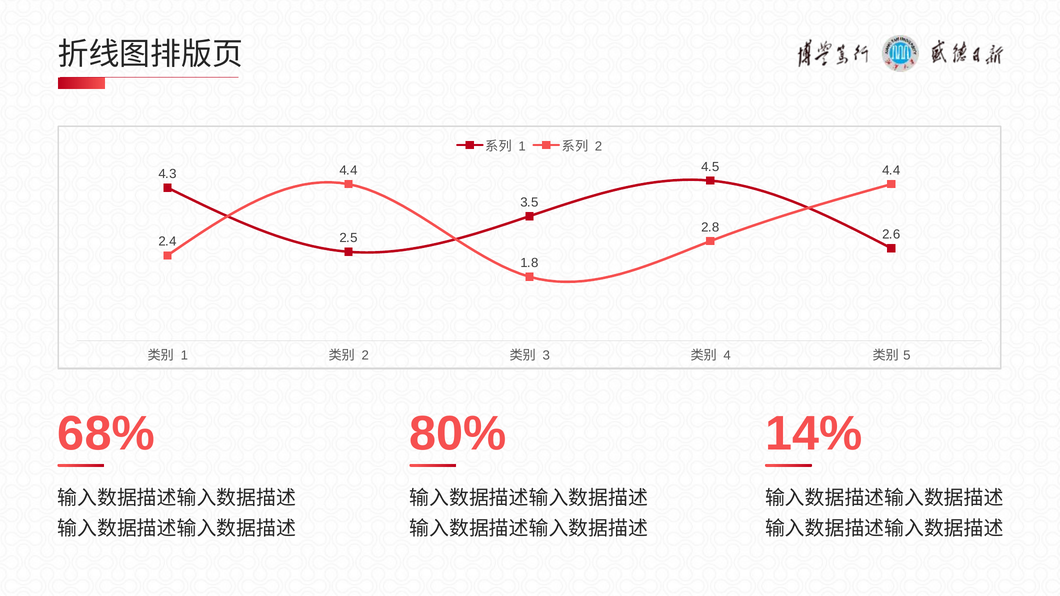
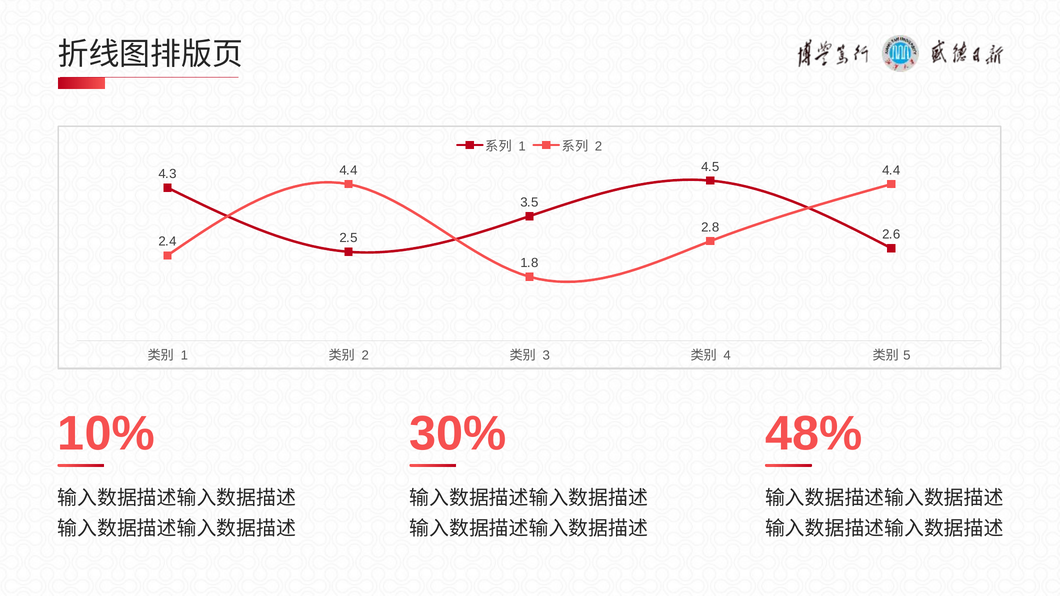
68%: 68% -> 10%
80%: 80% -> 30%
14%: 14% -> 48%
